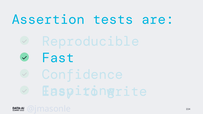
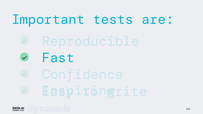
Assertion: Assertion -> Important
